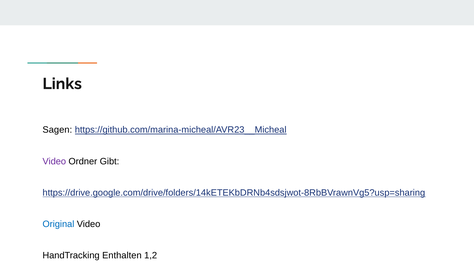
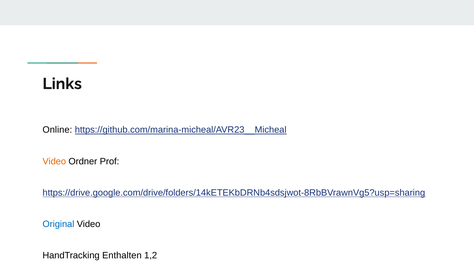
Sagen: Sagen -> Online
Video at (54, 161) colour: purple -> orange
Gibt: Gibt -> Prof
